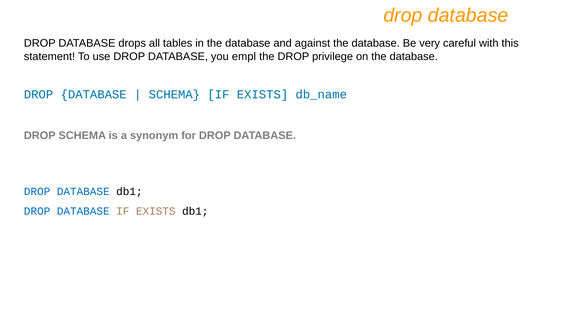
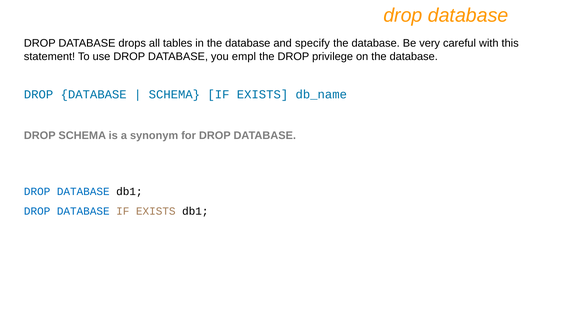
against: against -> specify
